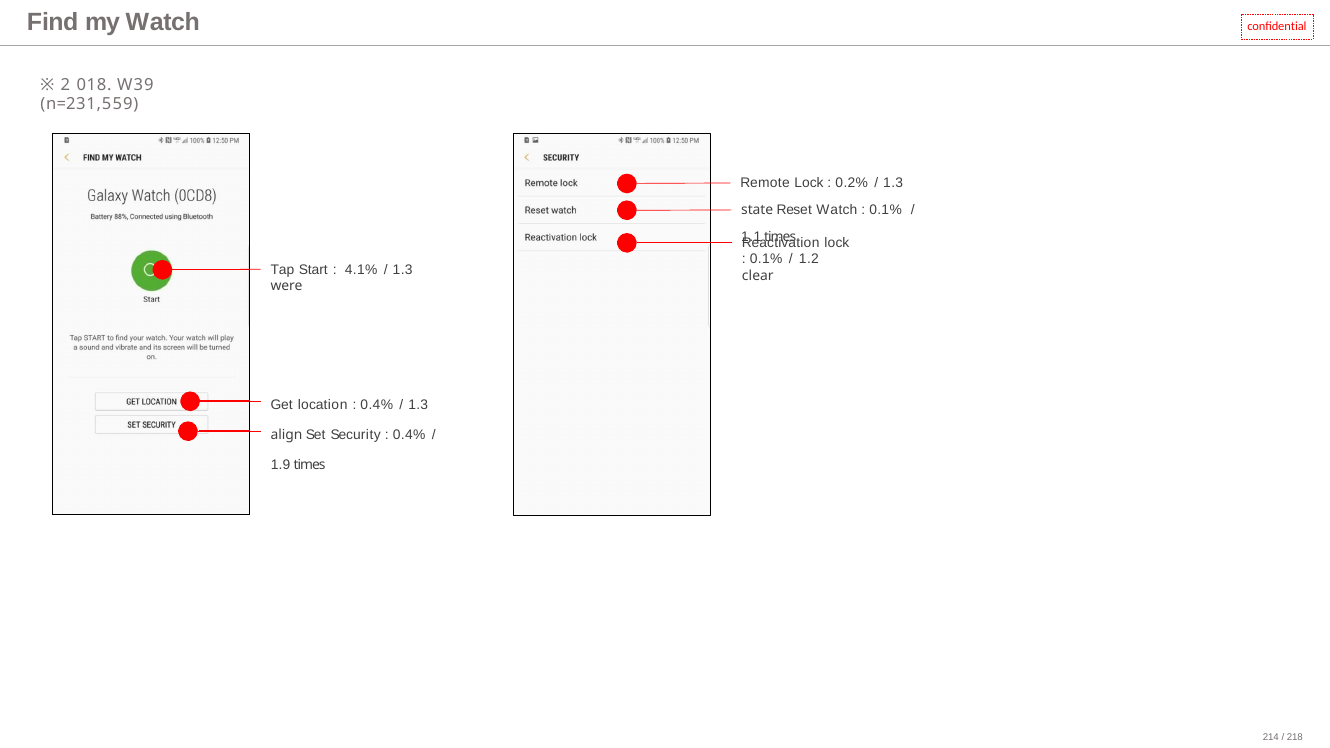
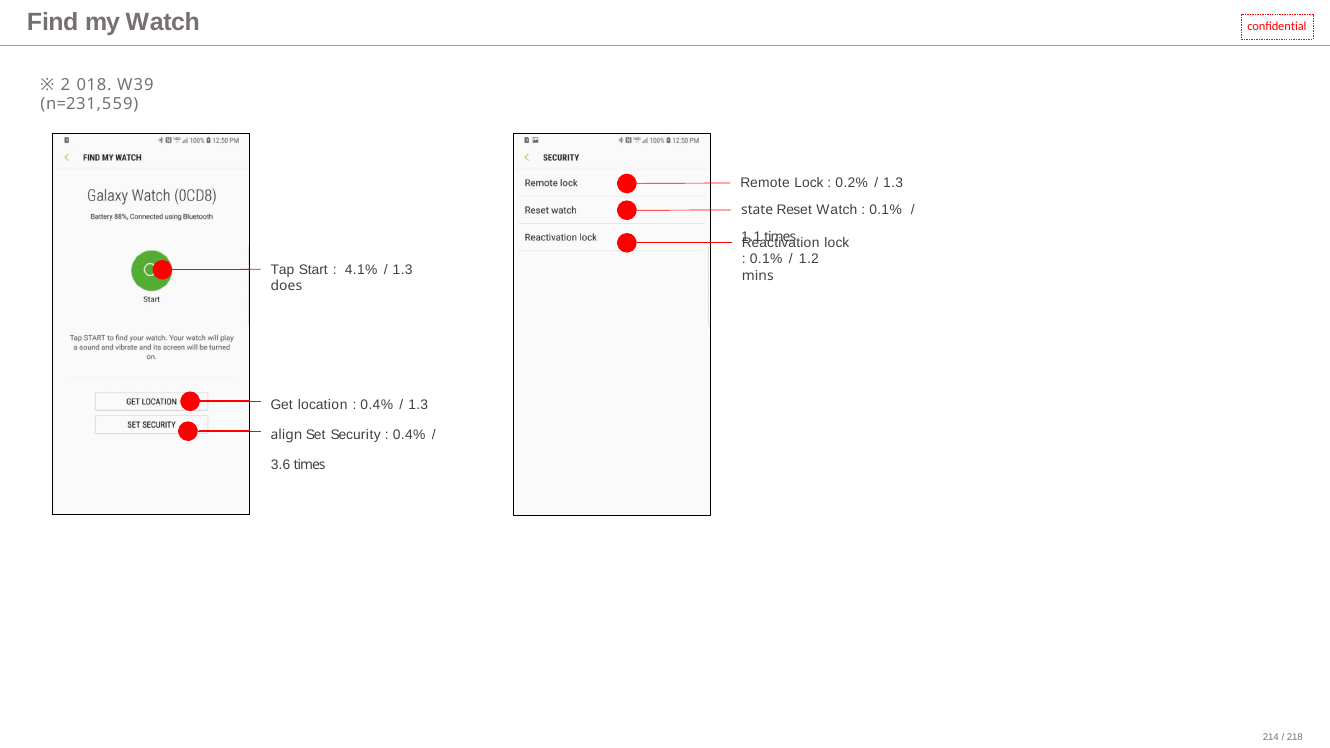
clear: clear -> mins
were: were -> does
1.9: 1.9 -> 3.6
